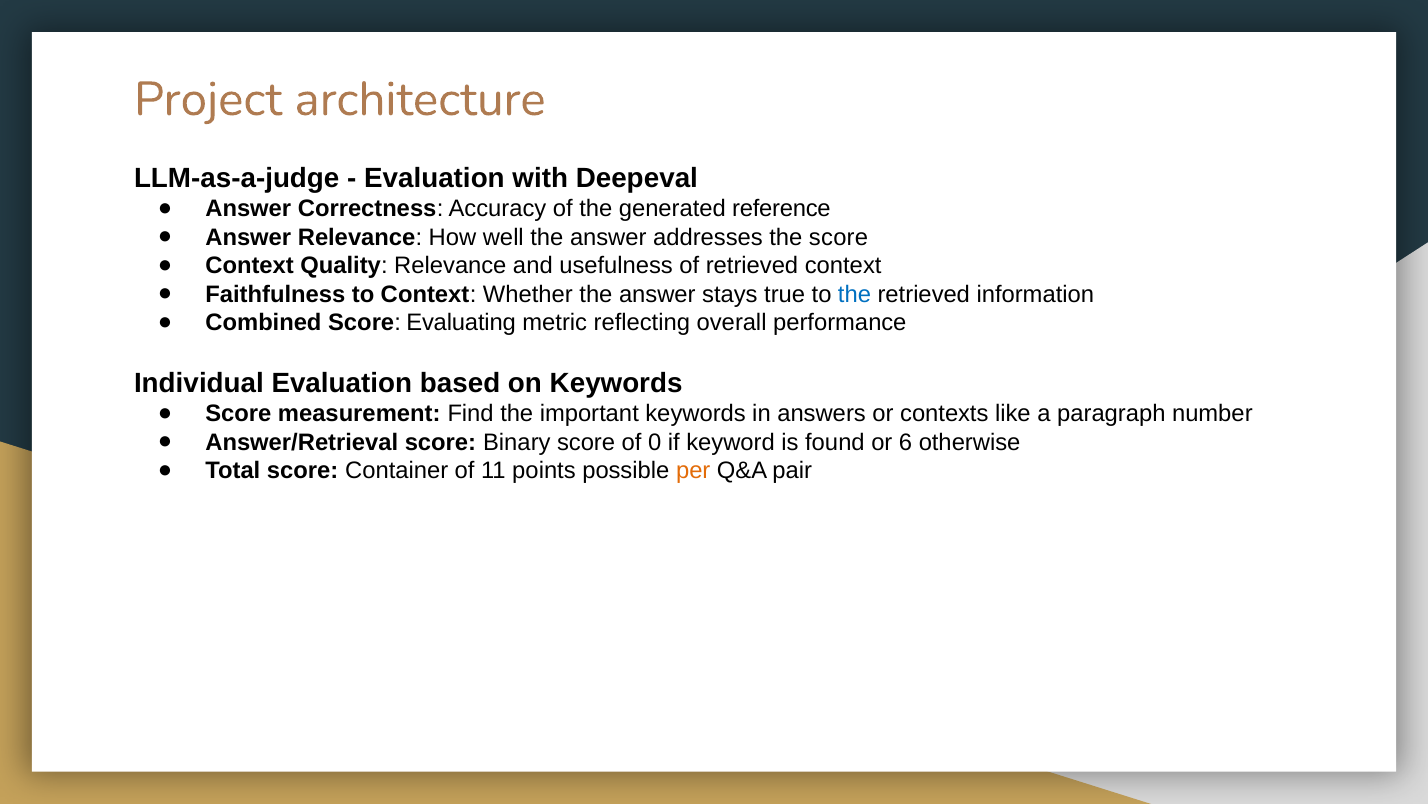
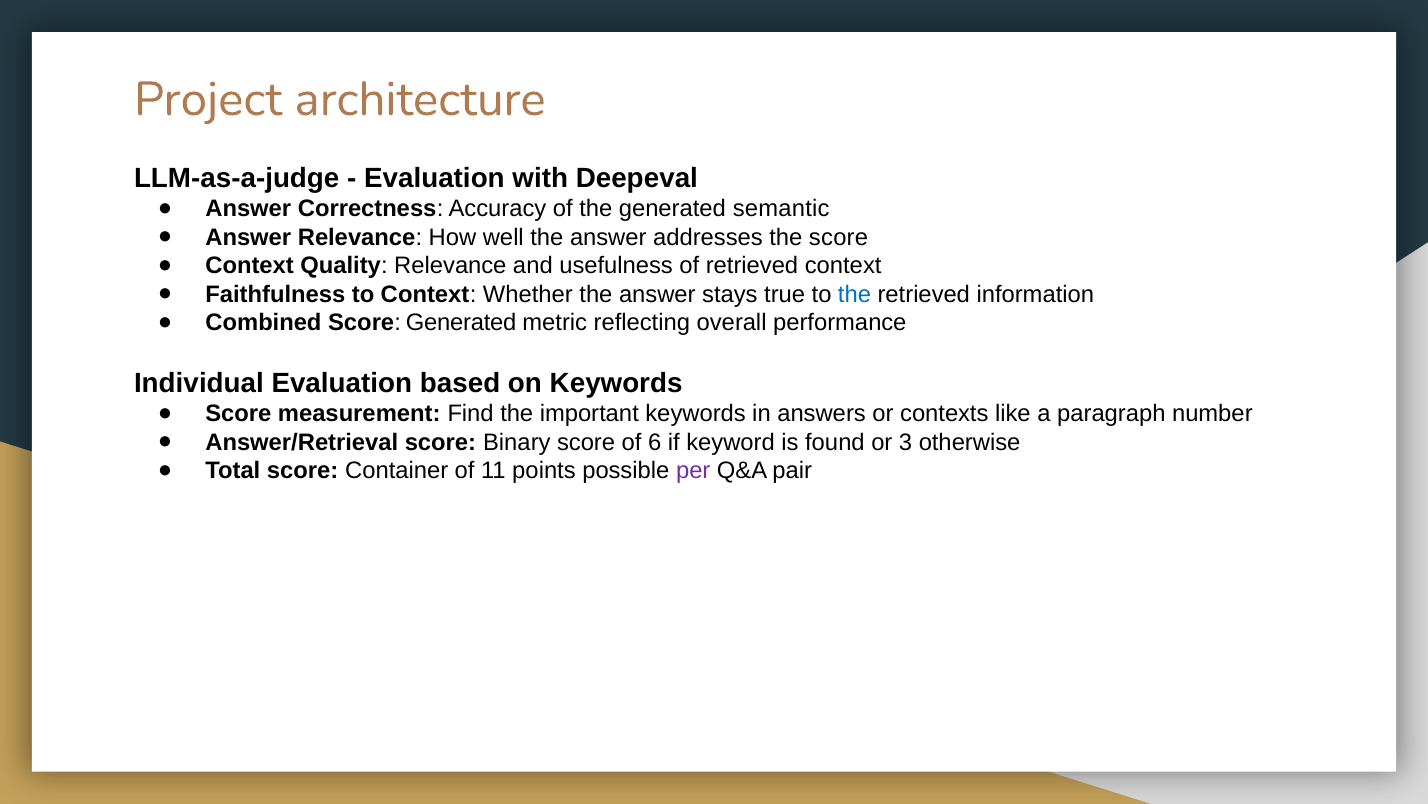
reference: reference -> semantic
Score Evaluating: Evaluating -> Generated
0: 0 -> 6
6: 6 -> 3
per colour: orange -> purple
